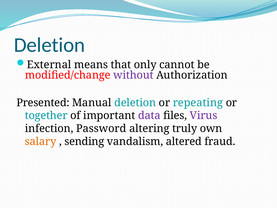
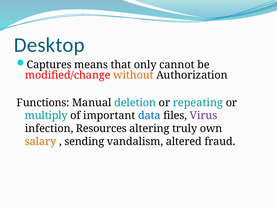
Deletion at (49, 45): Deletion -> Desktop
External: External -> Captures
without colour: purple -> orange
Presented: Presented -> Functions
together: together -> multiply
data colour: purple -> blue
Password: Password -> Resources
